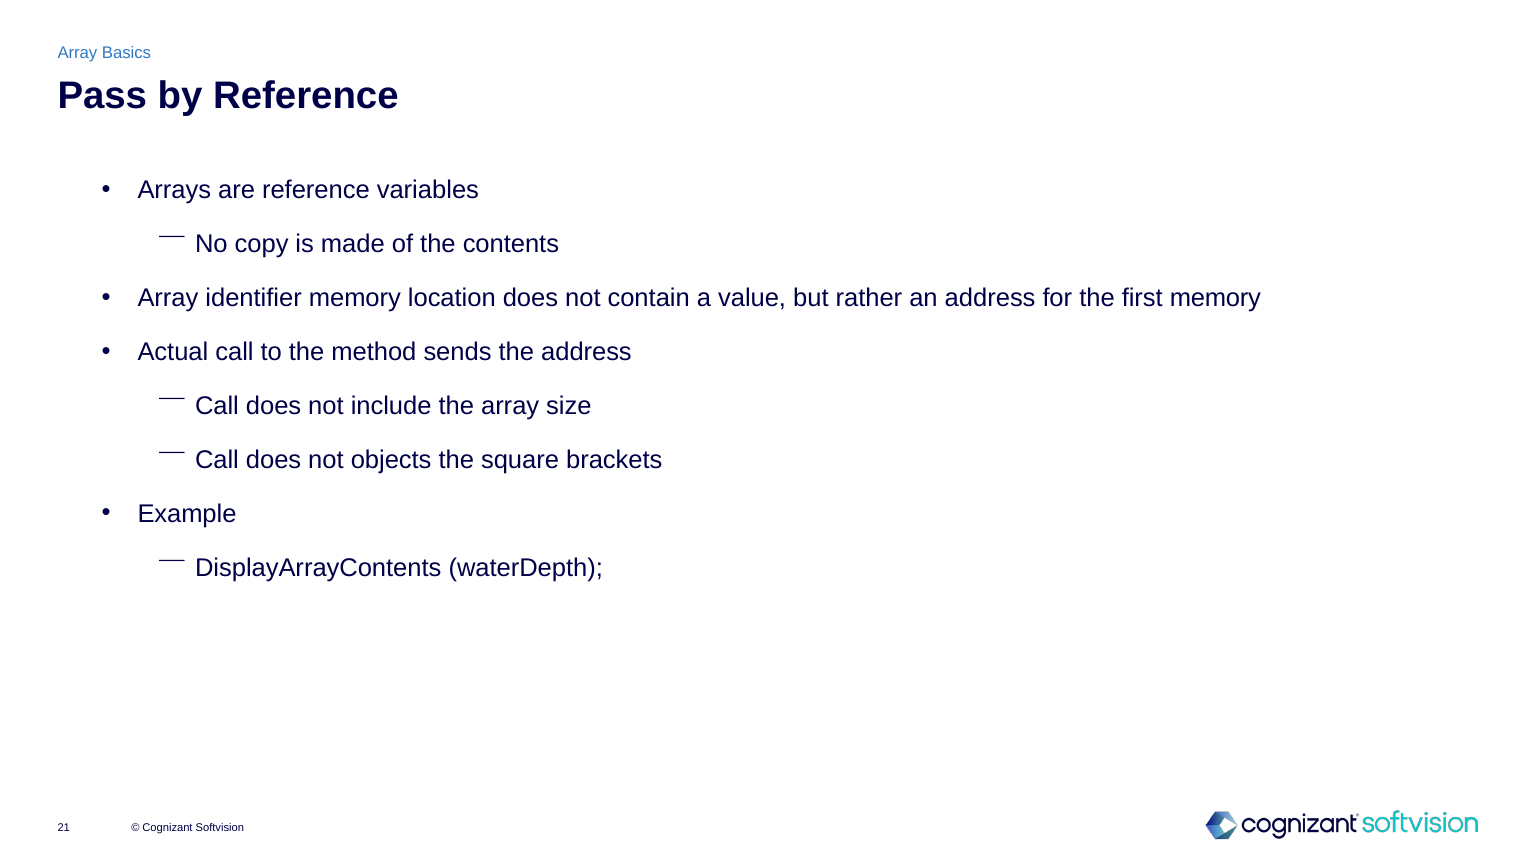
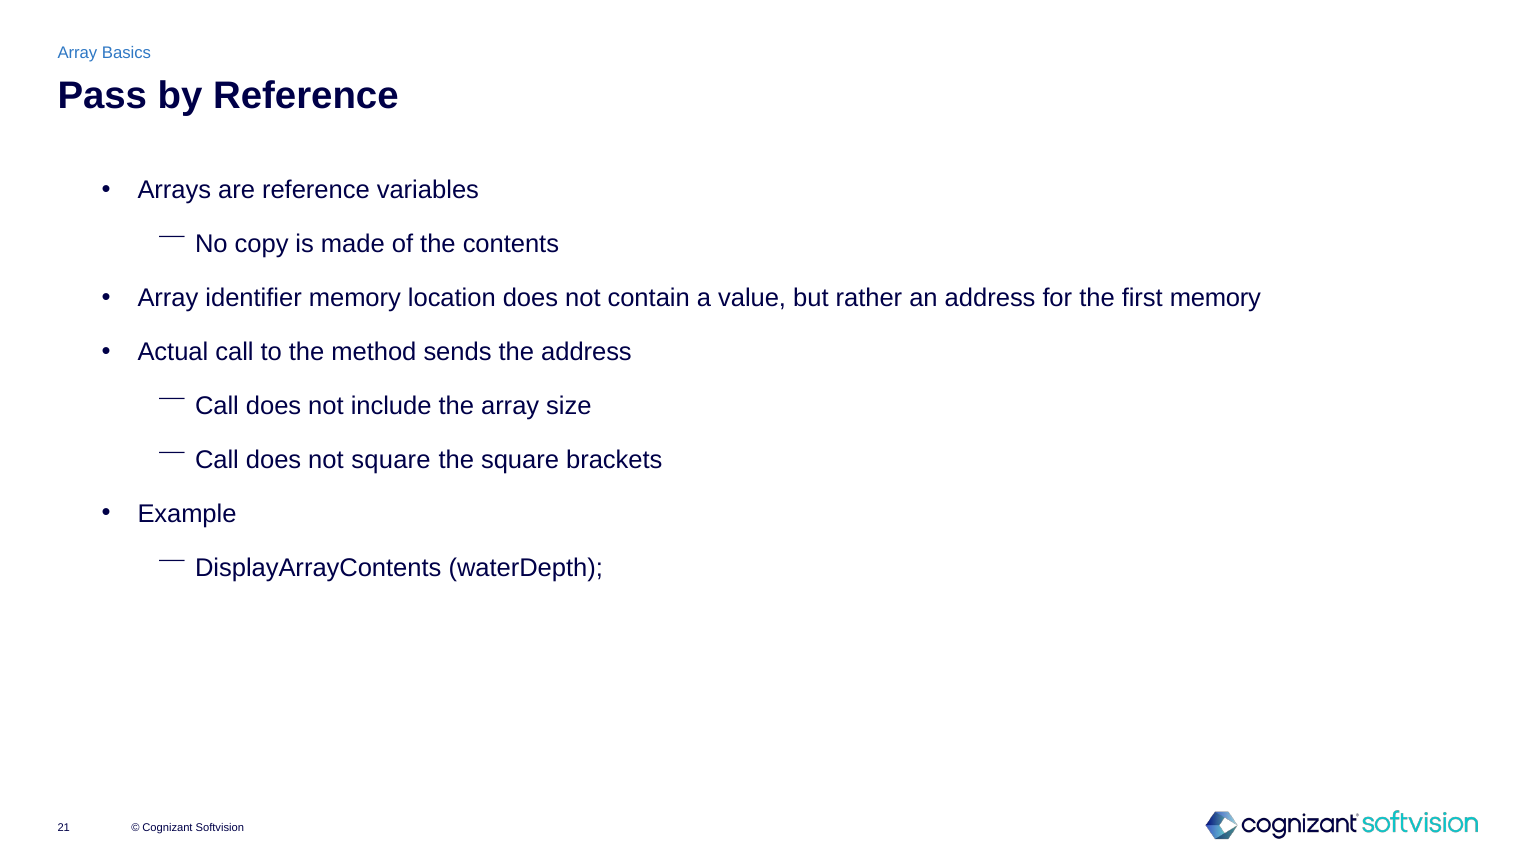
not objects: objects -> square
